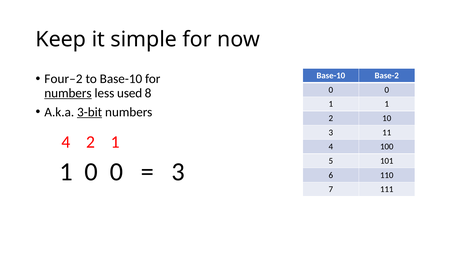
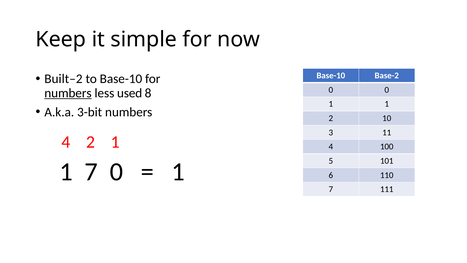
Four–2: Four–2 -> Built–2
3-bit underline: present -> none
1 0: 0 -> 7
3 at (178, 172): 3 -> 1
